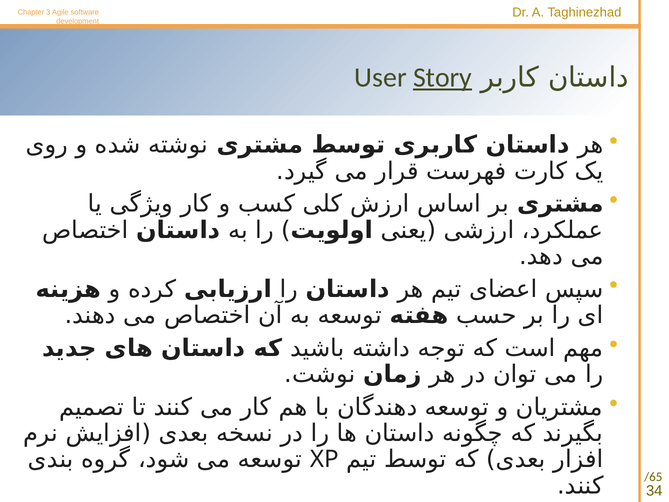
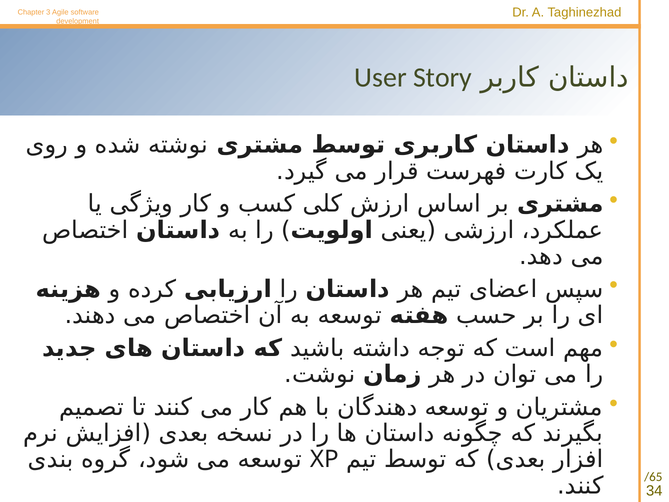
Story underline: present -> none
